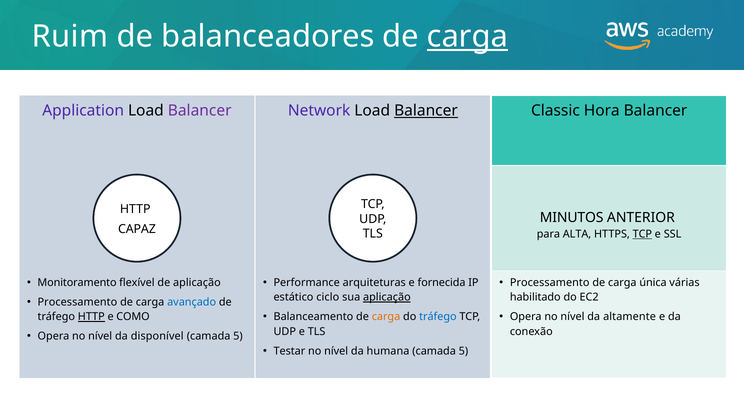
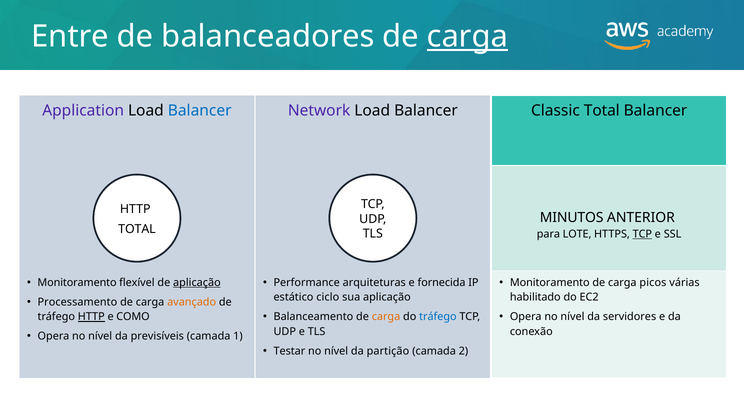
Ruim: Ruim -> Entre
Balancer at (200, 111) colour: purple -> blue
Balancer at (426, 111) underline: present -> none
Classic Hora: Hora -> Total
CAPAZ at (137, 229): CAPAZ -> TOTAL
ALTA: ALTA -> LOTE
aplicação at (197, 282) underline: none -> present
Processamento at (550, 282): Processamento -> Monitoramento
única: única -> picos
aplicação at (387, 297) underline: present -> none
avançado colour: blue -> orange
altamente: altamente -> servidores
disponível: disponível -> previsíveis
5 at (238, 336): 5 -> 1
humana: humana -> partição
5 at (463, 351): 5 -> 2
